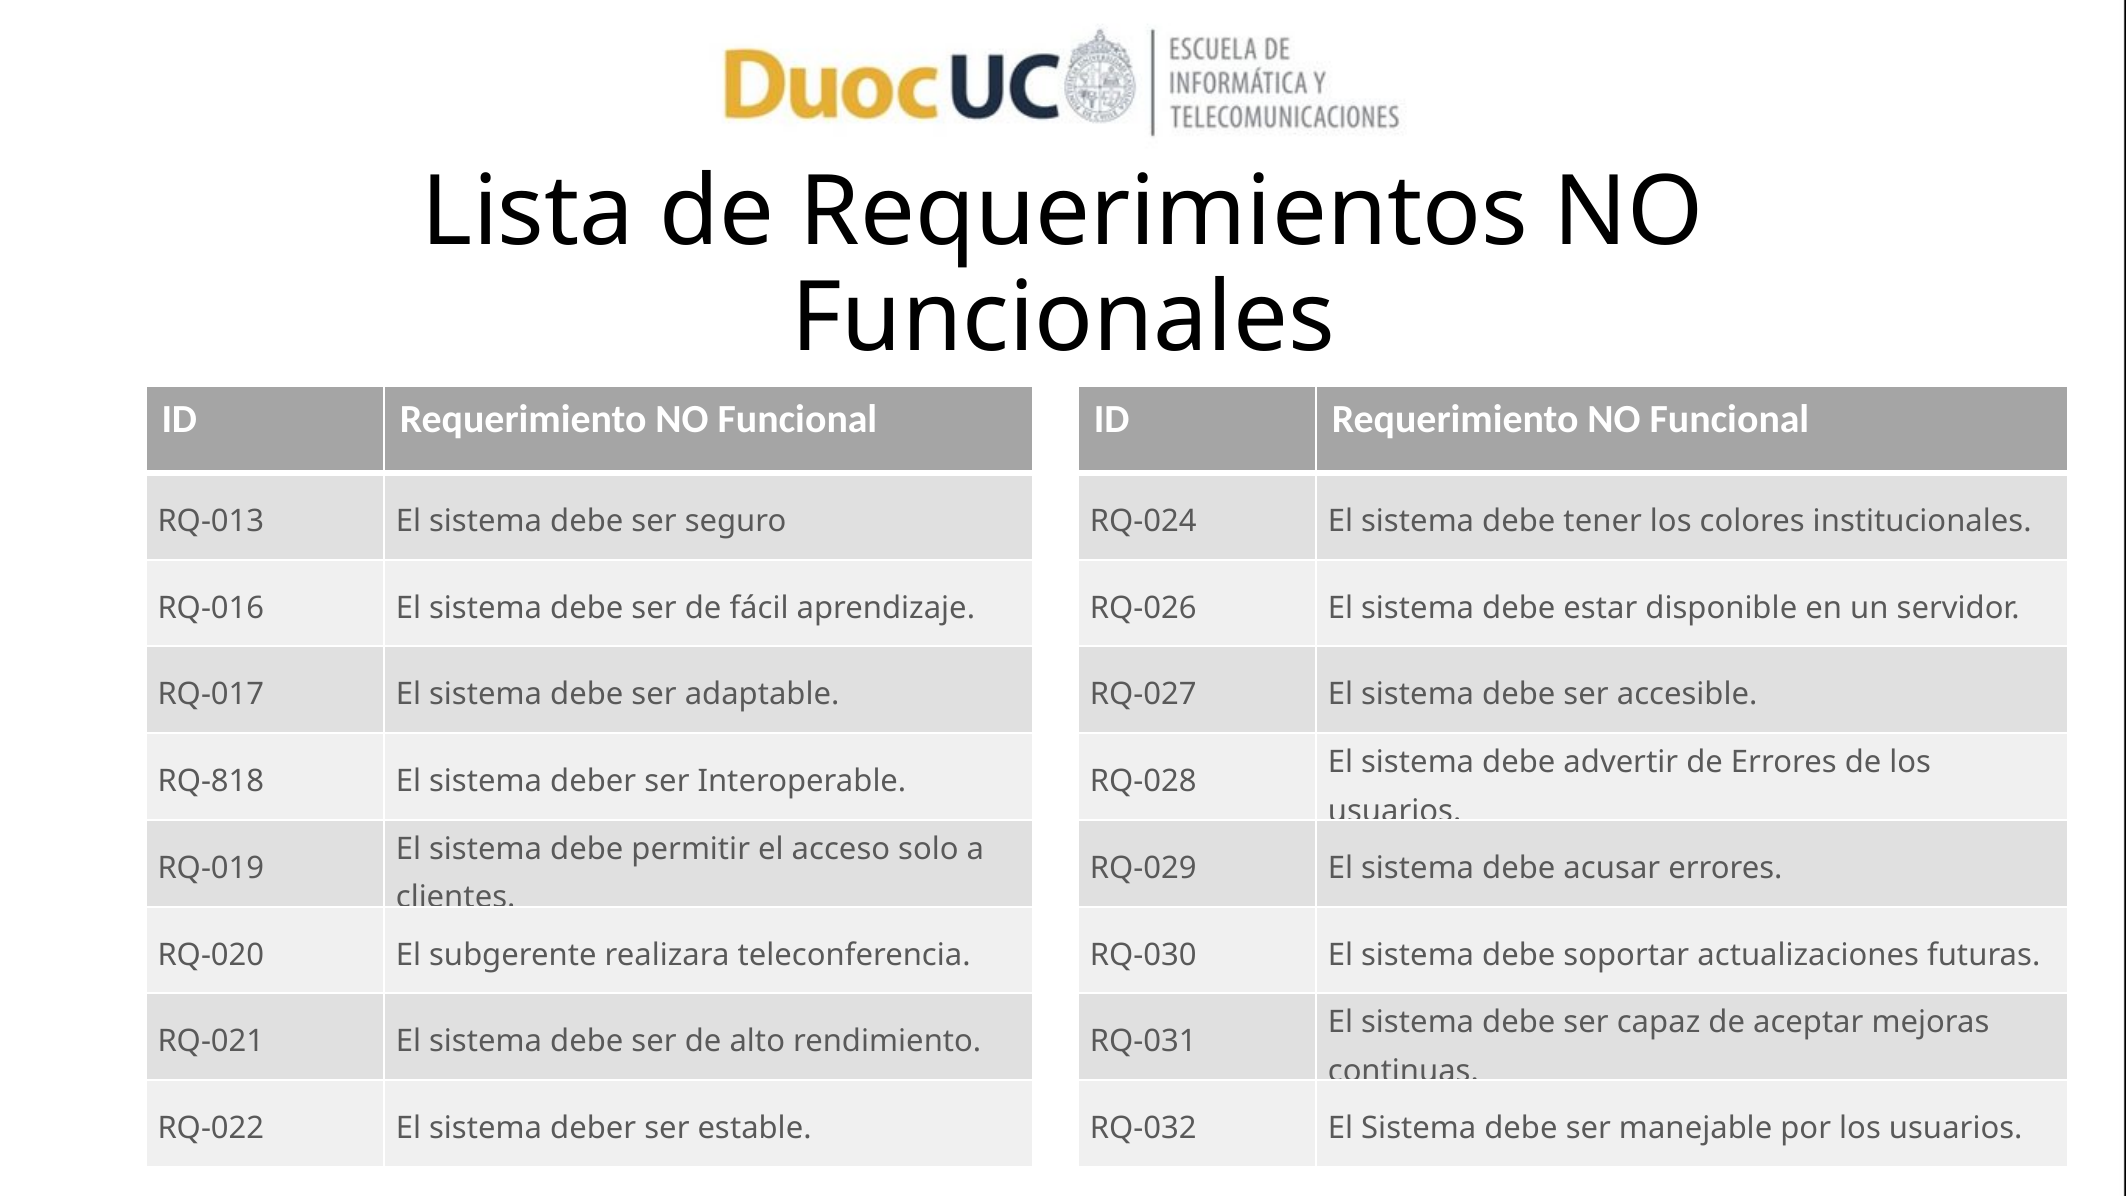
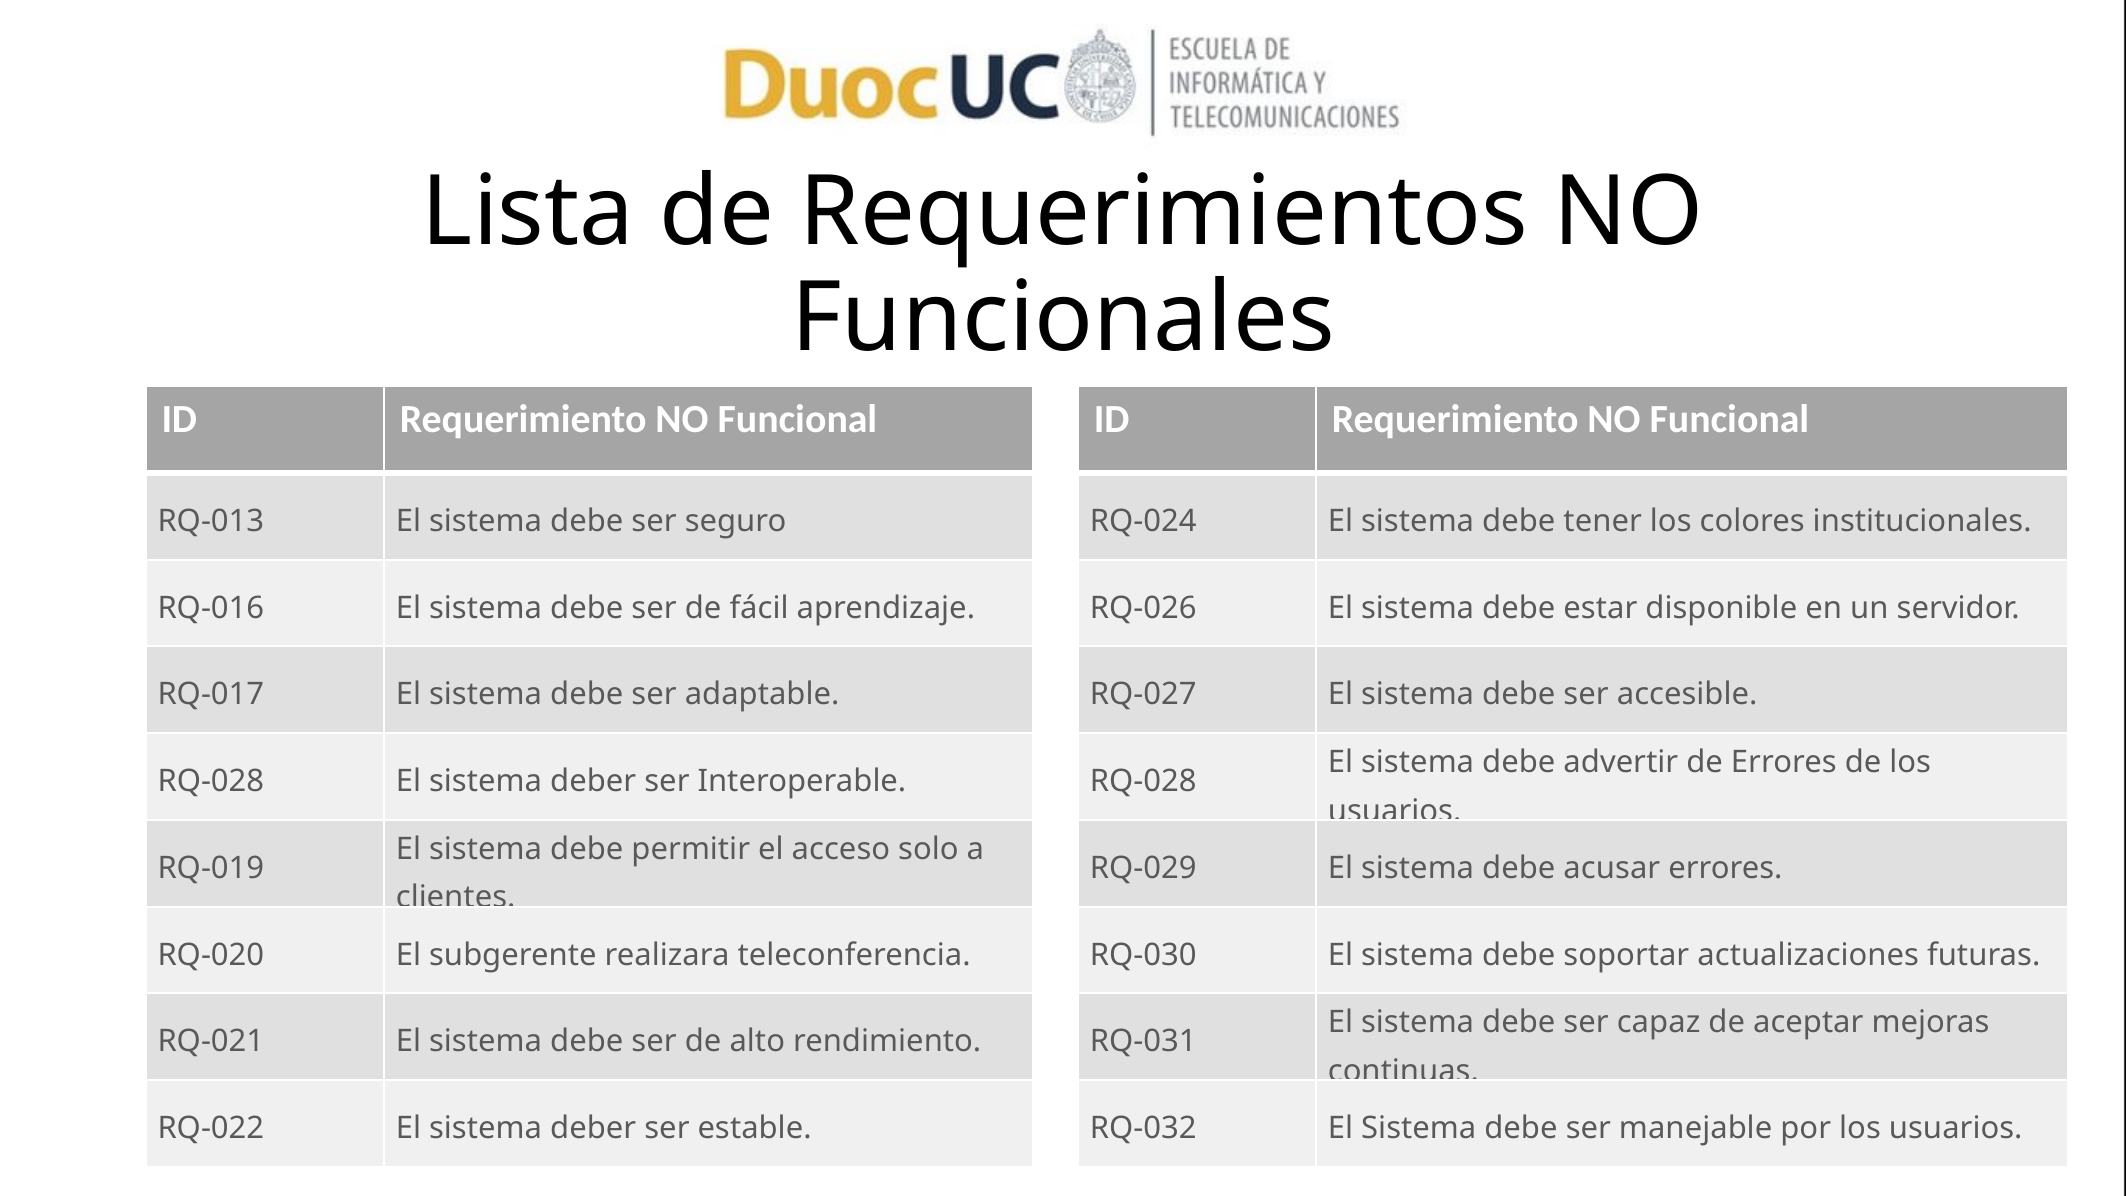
RQ-818 at (211, 781): RQ-818 -> RQ-028
